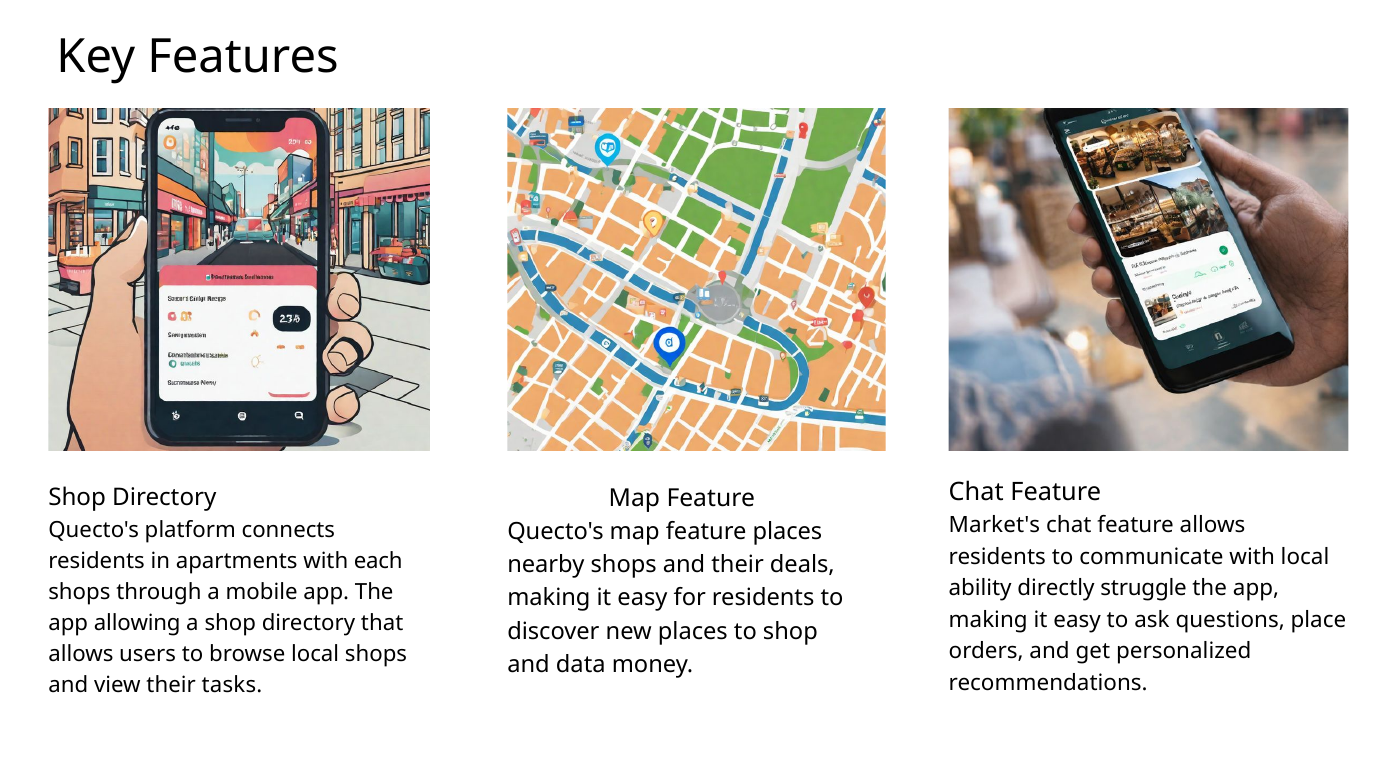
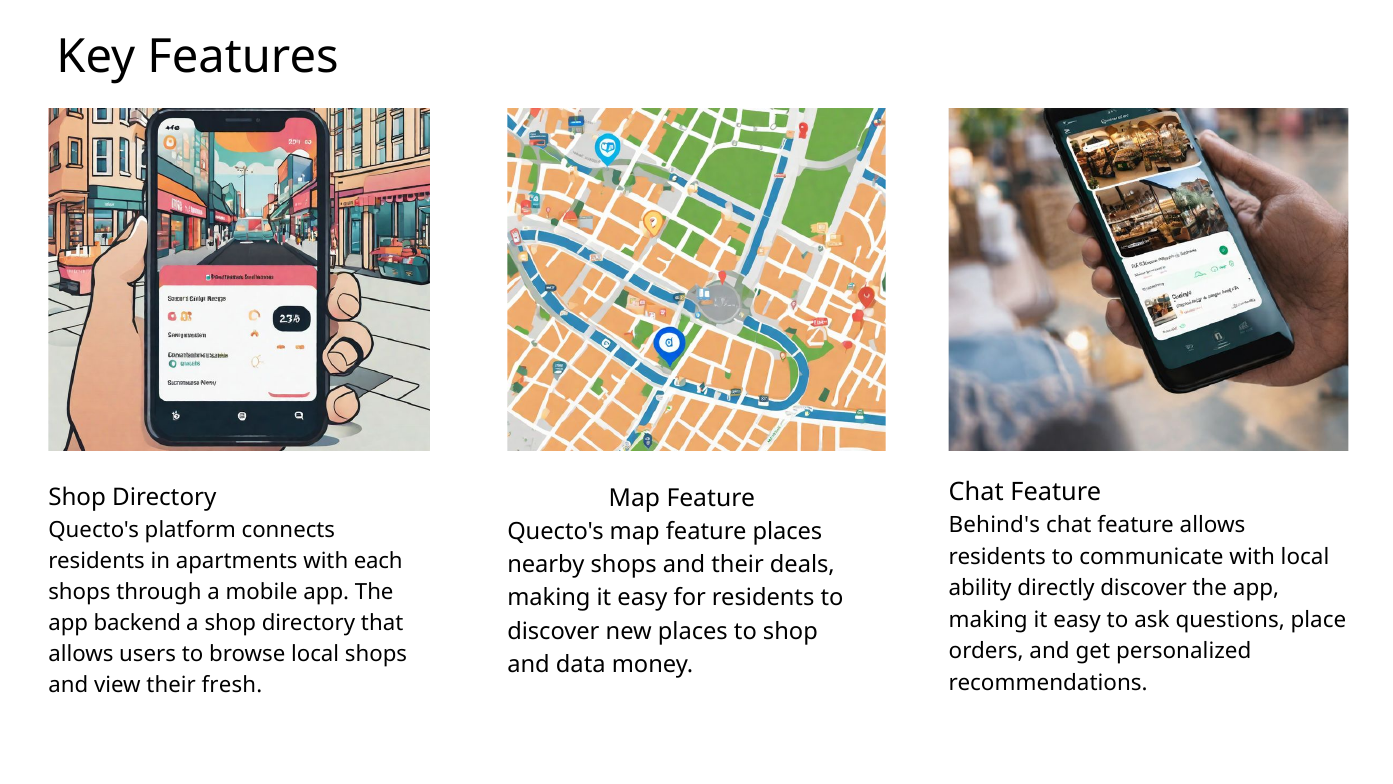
Market's: Market's -> Behind's
directly struggle: struggle -> discover
allowing: allowing -> backend
tasks: tasks -> fresh
